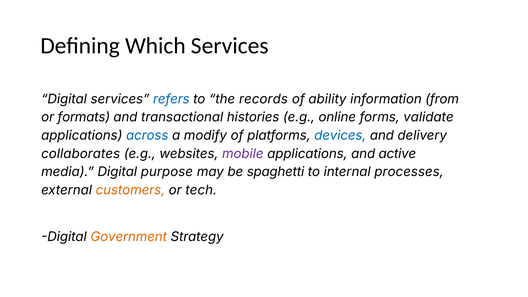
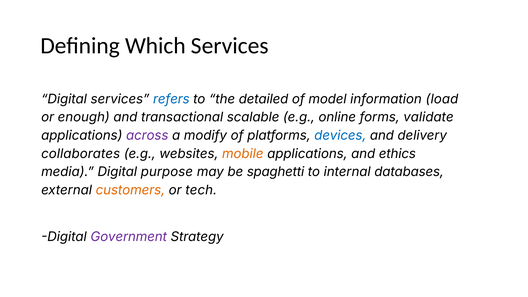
records: records -> detailed
ability: ability -> model
from: from -> load
formats: formats -> enough
histories: histories -> scalable
across colour: blue -> purple
mobile colour: purple -> orange
active: active -> ethics
processes: processes -> databases
Government colour: orange -> purple
